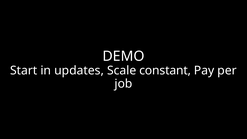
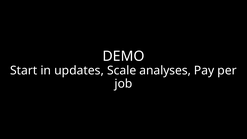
constant: constant -> analyses
